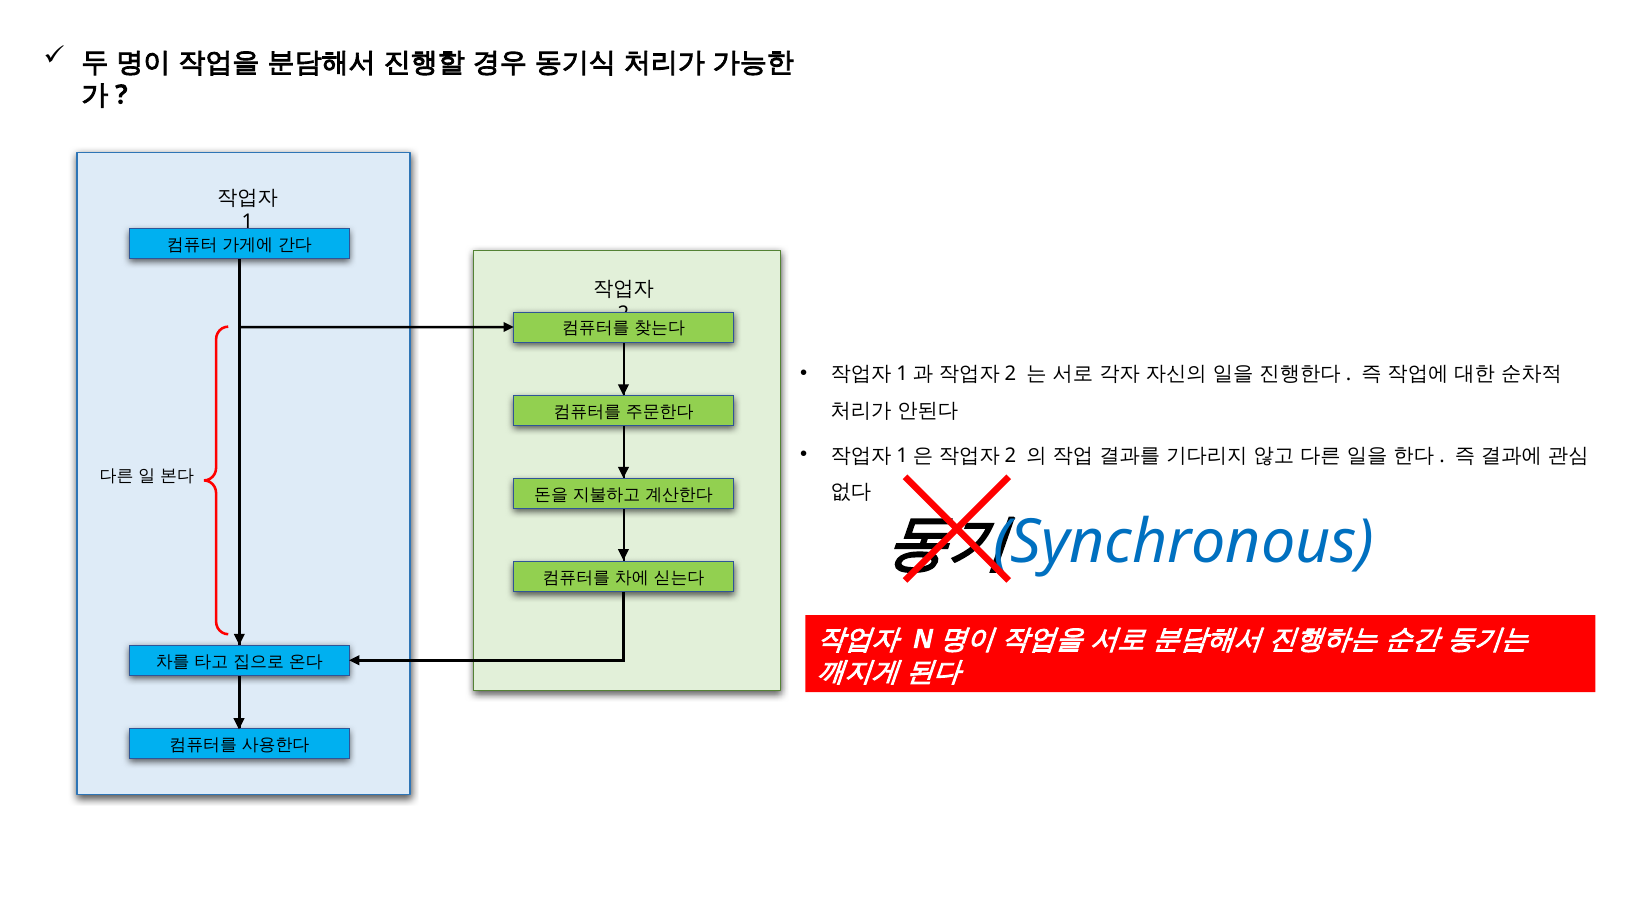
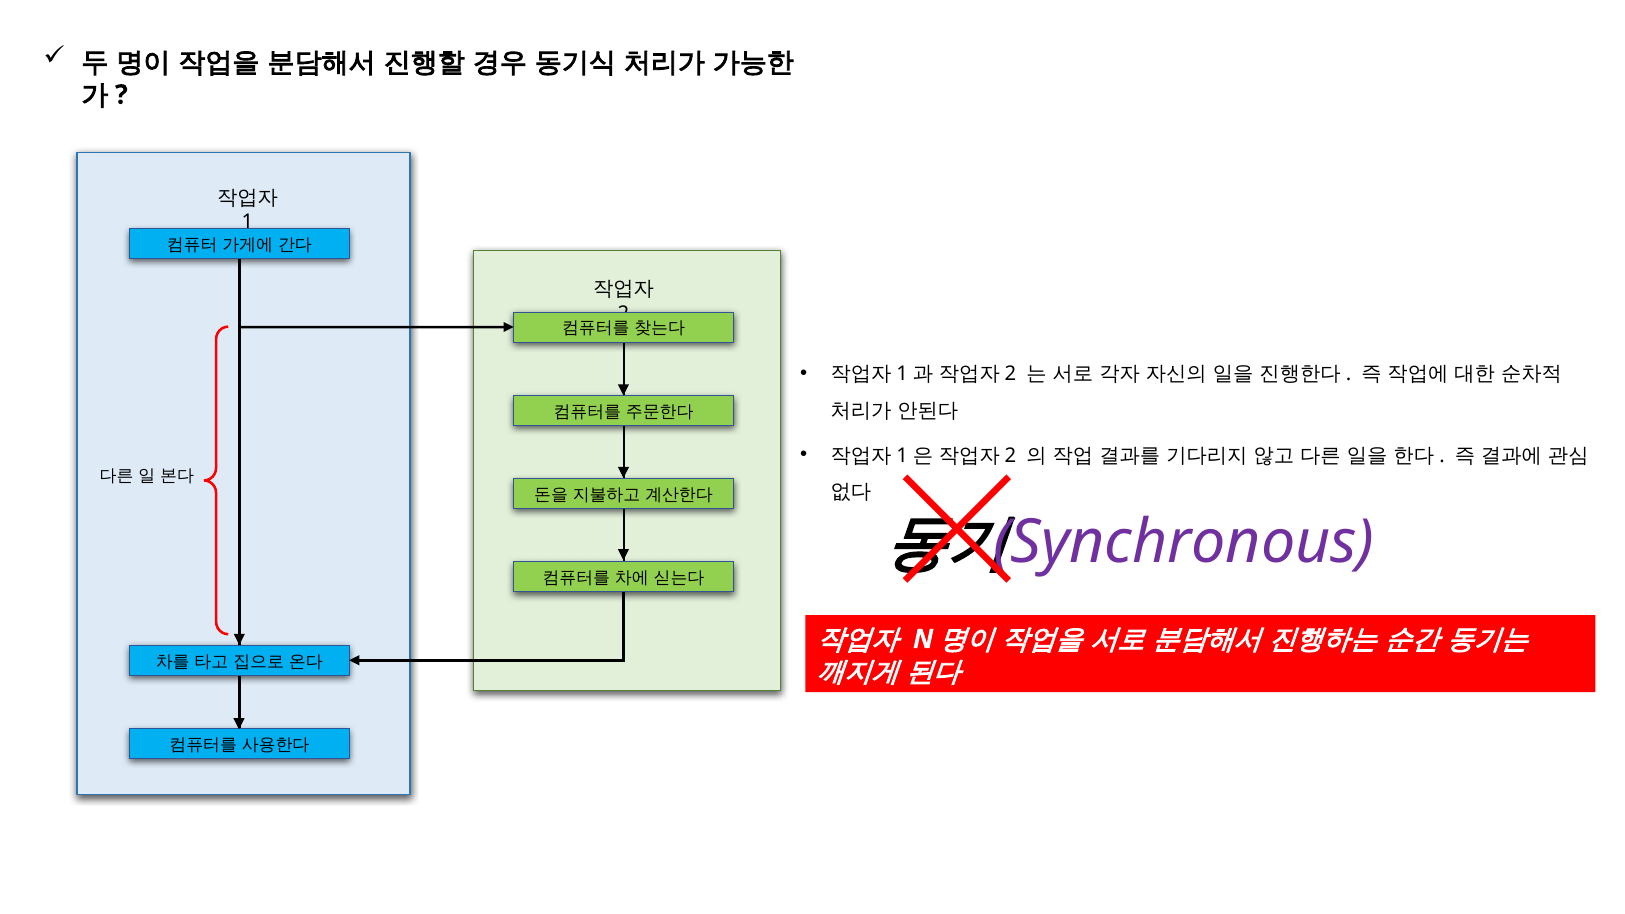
Synchronous colour: blue -> purple
